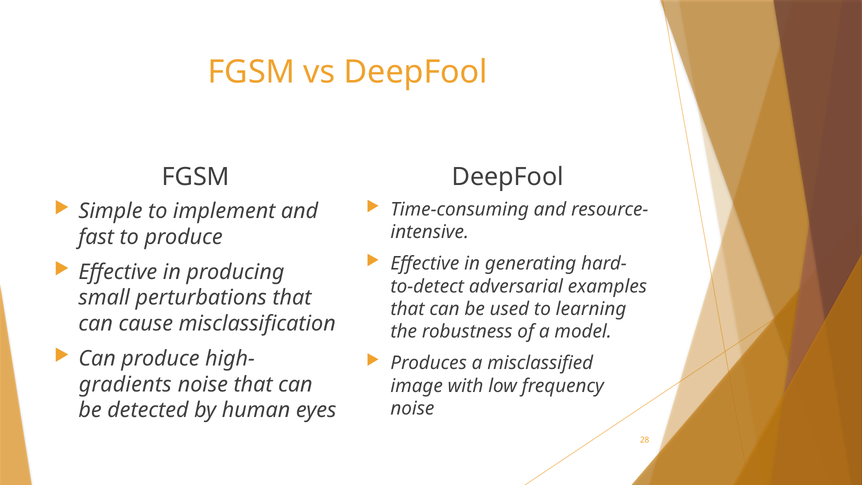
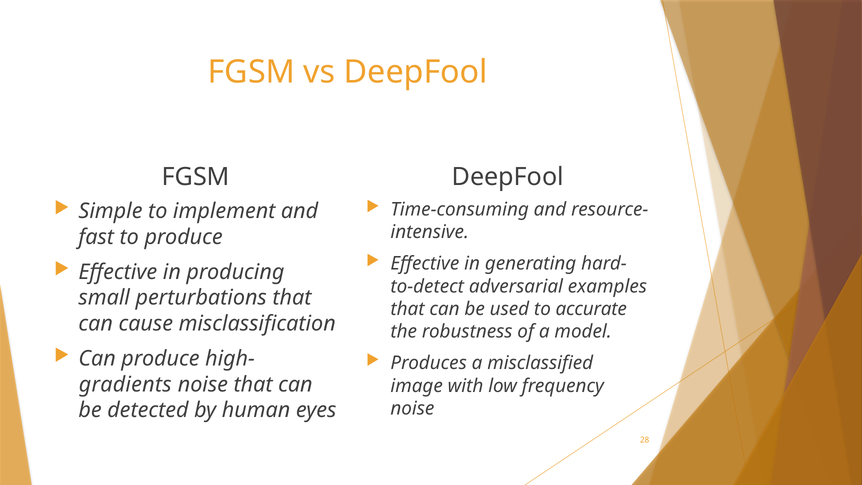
learning: learning -> accurate
